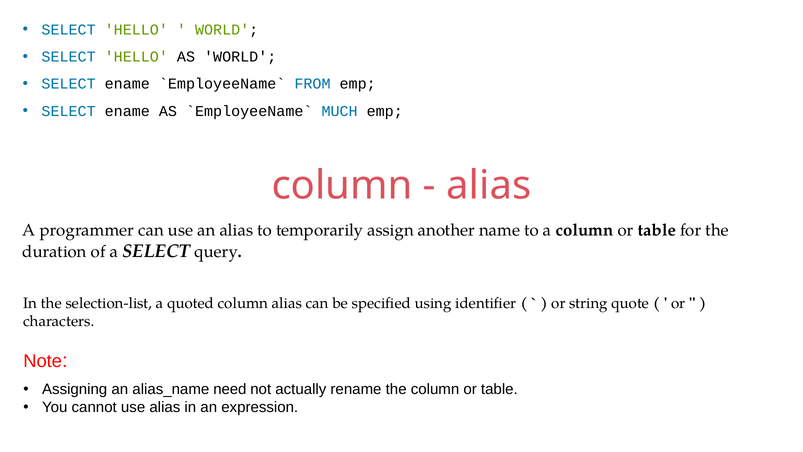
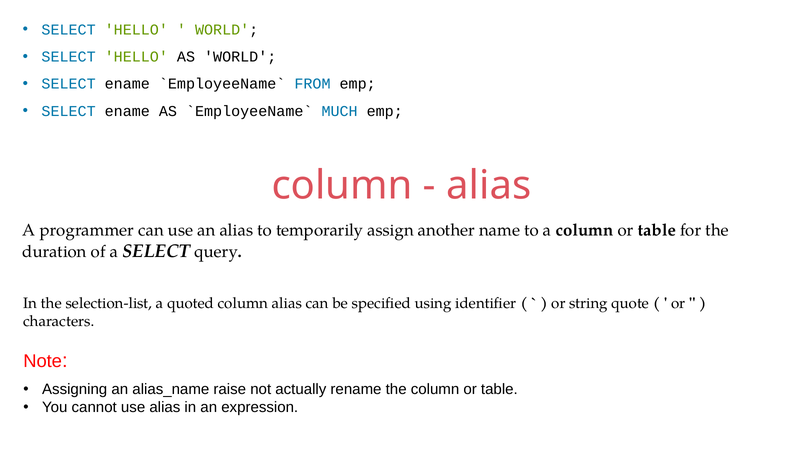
need: need -> raise
